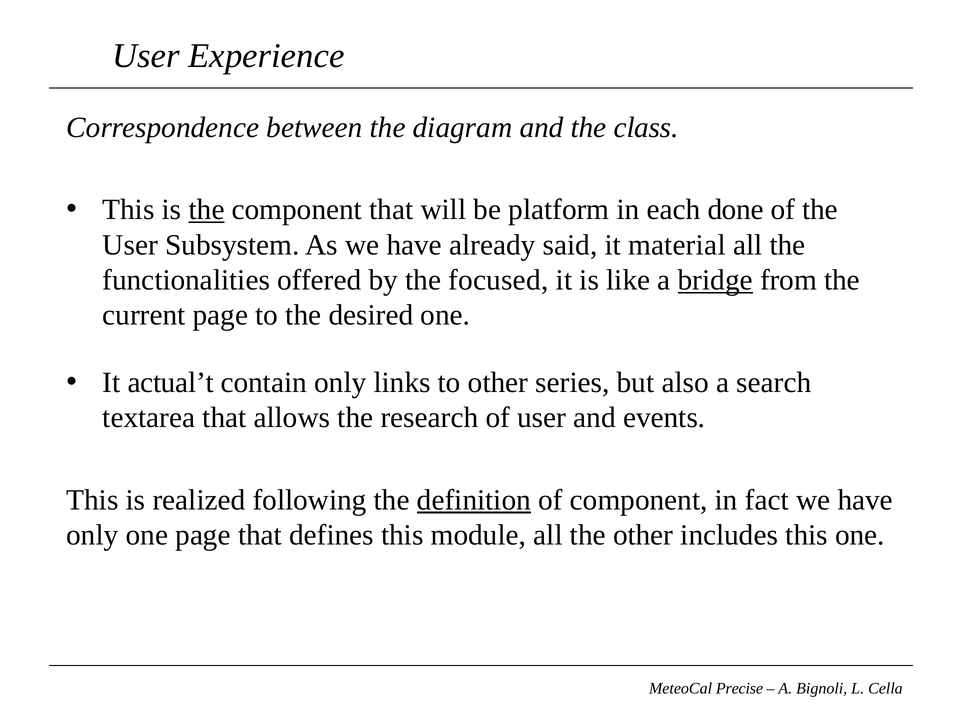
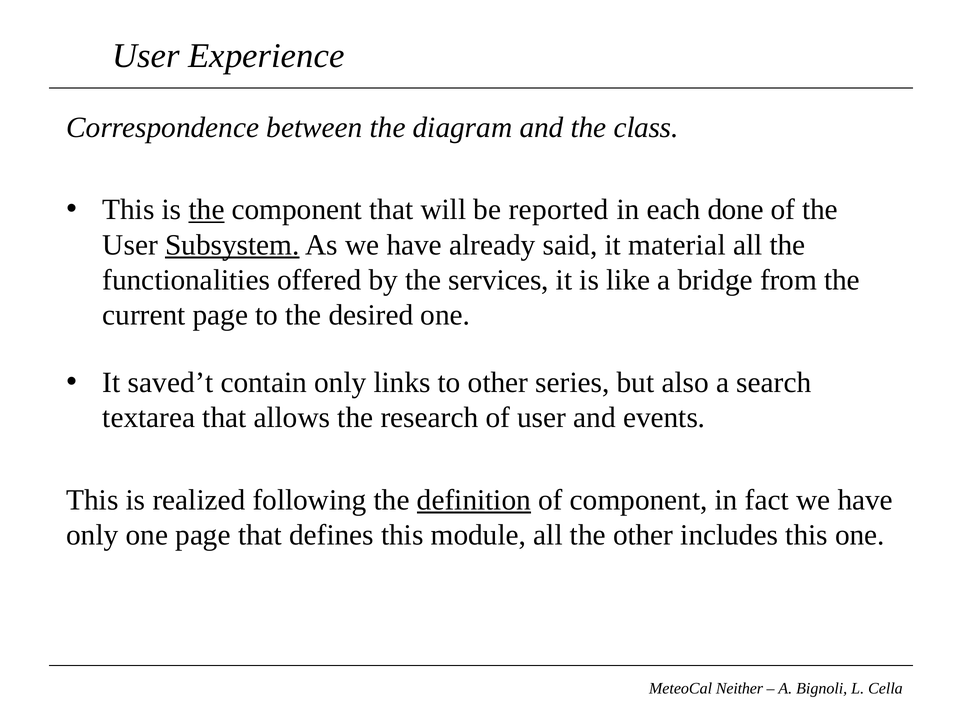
platform: platform -> reported
Subsystem underline: none -> present
focused: focused -> services
bridge underline: present -> none
actual’t: actual’t -> saved’t
Precise: Precise -> Neither
